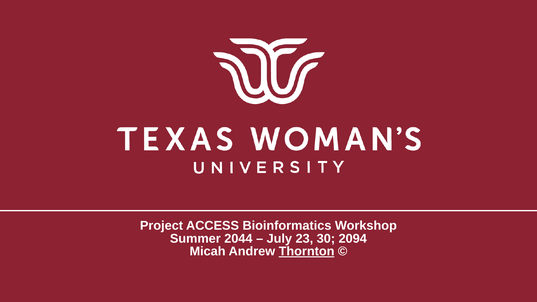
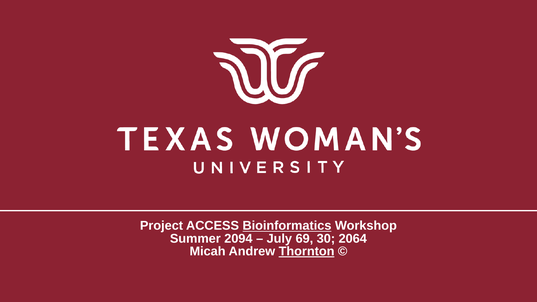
Bioinformatics underline: none -> present
2044: 2044 -> 2094
23: 23 -> 69
2094: 2094 -> 2064
